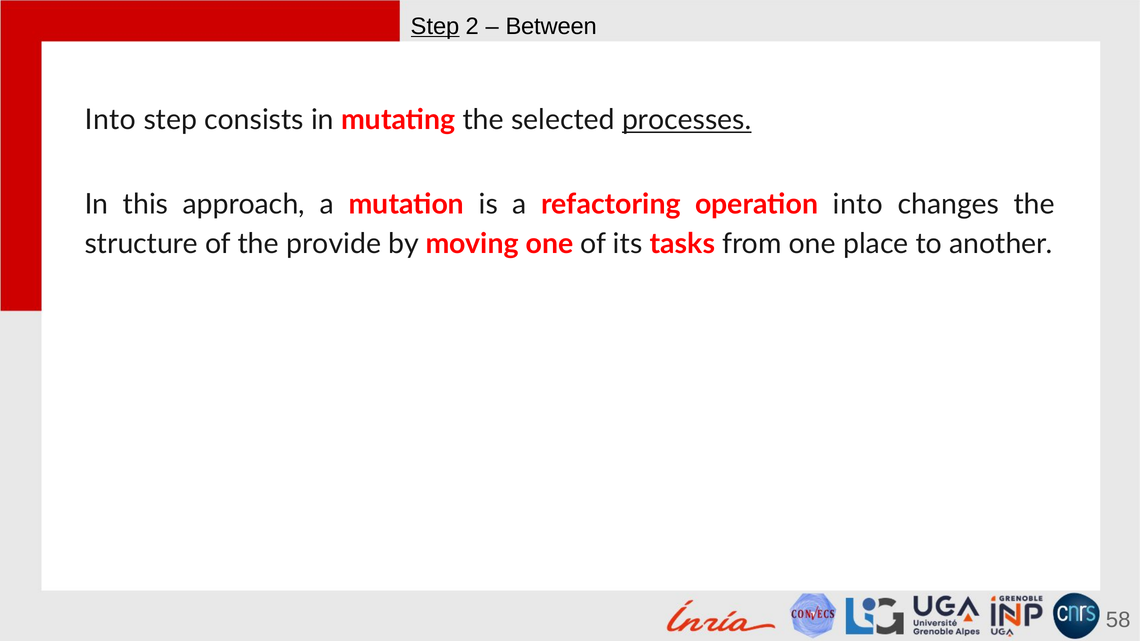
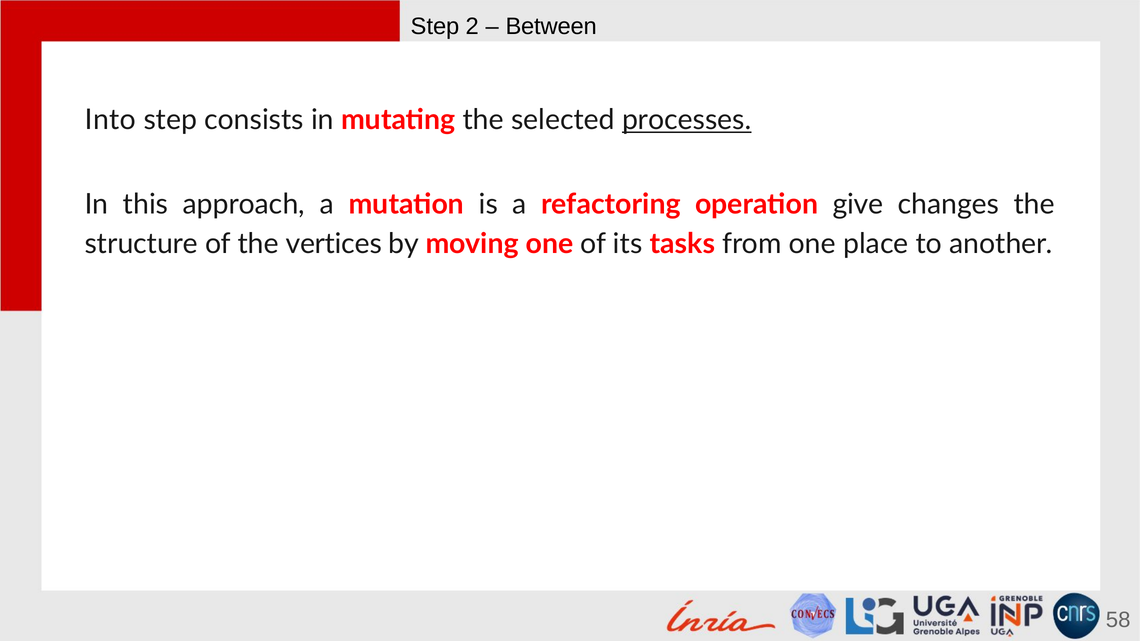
Step at (435, 26) underline: present -> none
operation into: into -> give
provide: provide -> vertices
